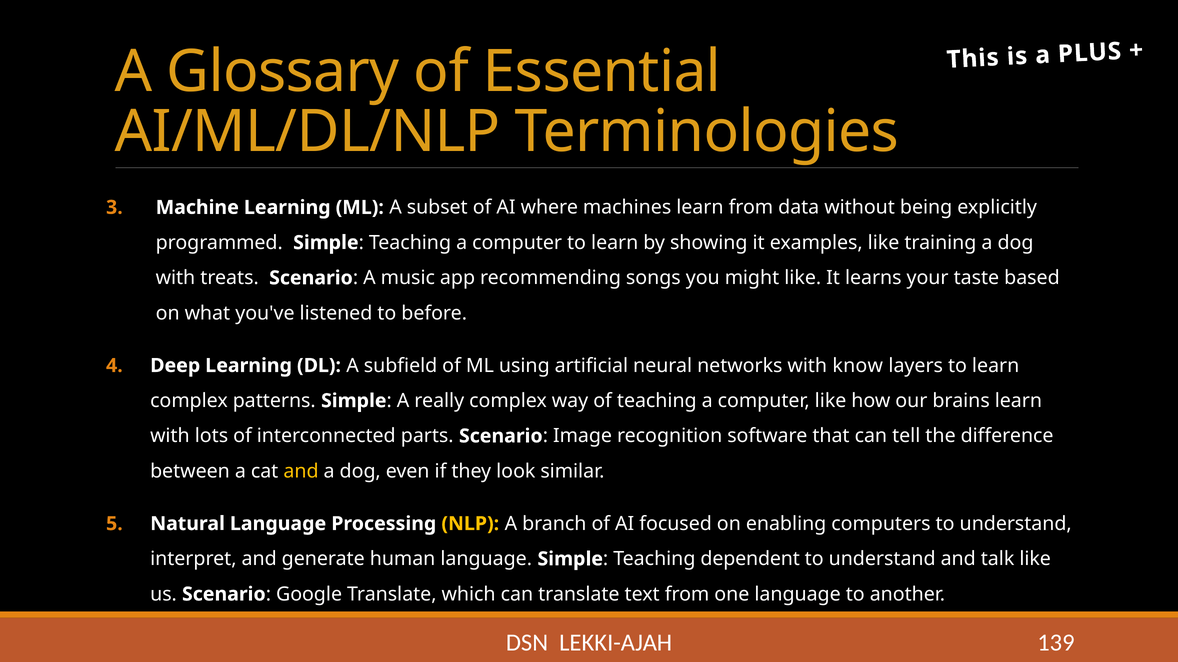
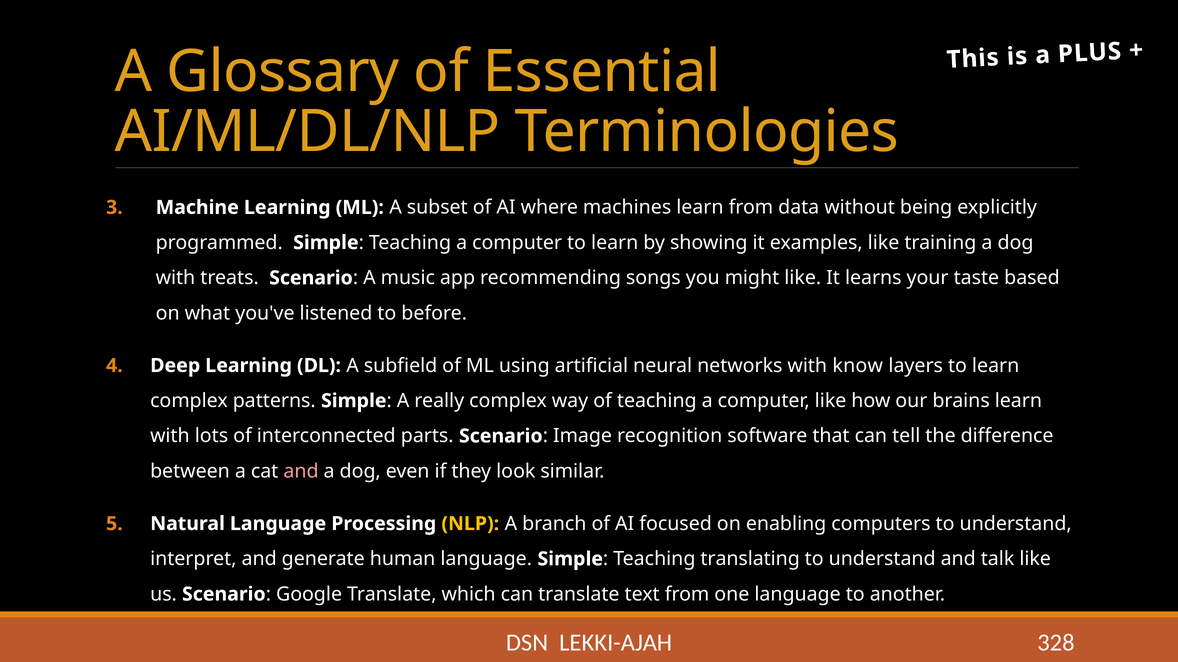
and at (301, 472) colour: yellow -> pink
dependent: dependent -> translating
139: 139 -> 328
